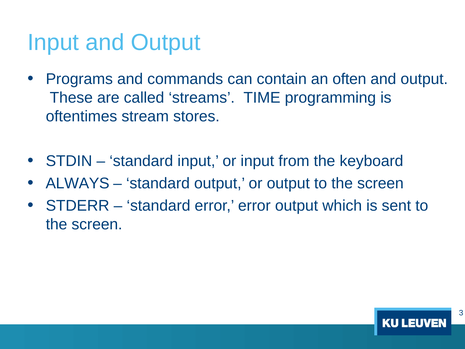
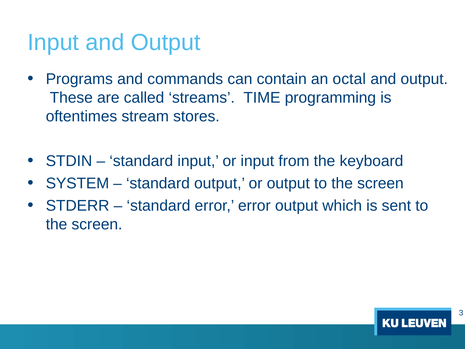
often: often -> octal
ALWAYS: ALWAYS -> SYSTEM
